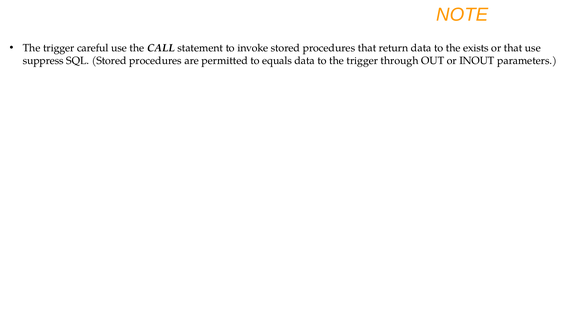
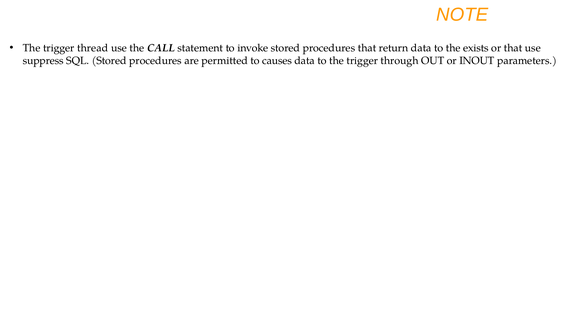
careful: careful -> thread
equals: equals -> causes
